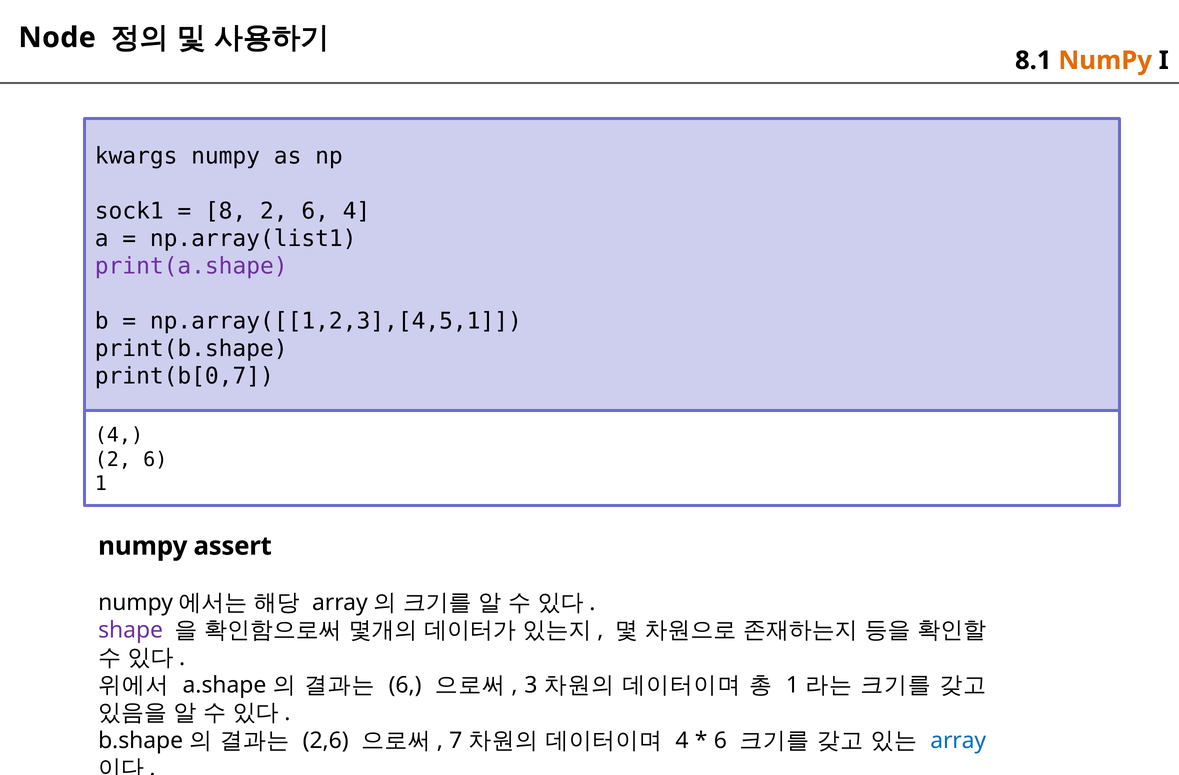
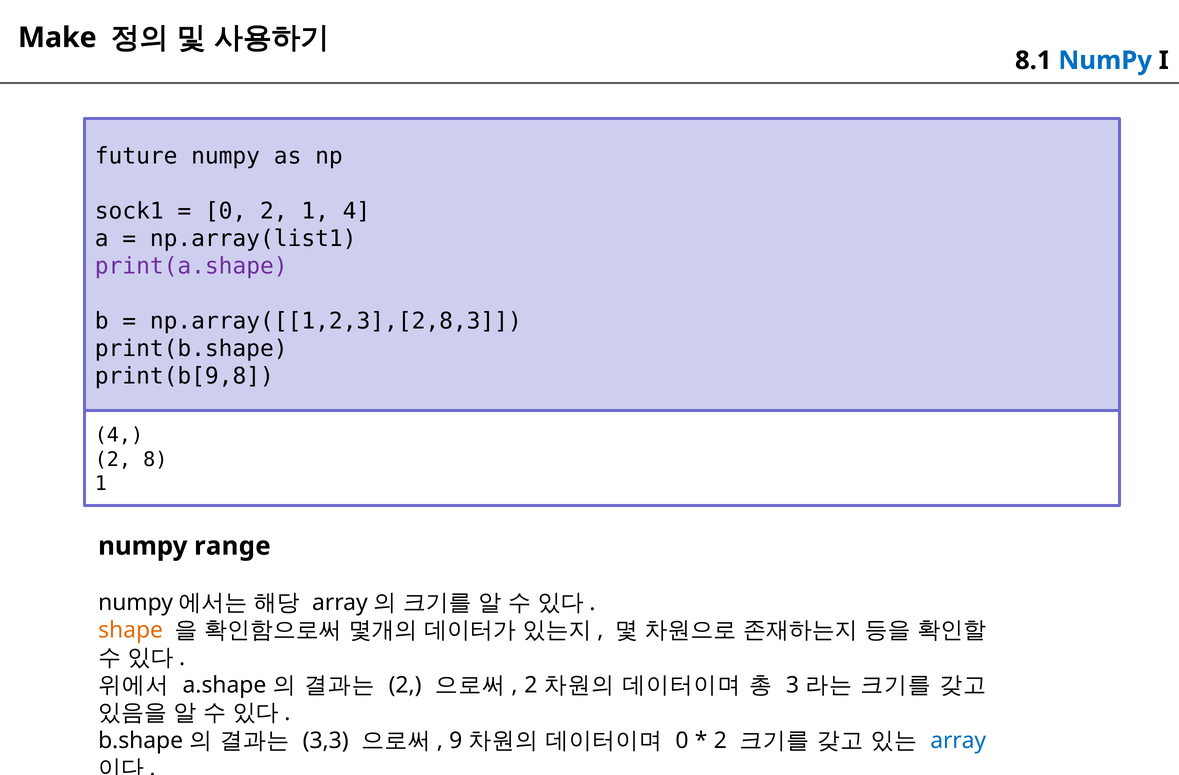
Node: Node -> Make
NumPy at (1105, 60) colour: orange -> blue
kwargs: kwargs -> future
8 at (226, 211): 8 -> 0
6 at (315, 211): 6 -> 1
np.array([[1,2,3],[4,5,1: np.array([[1,2,3],[4,5,1 -> np.array([[1,2,3],[2,8,3
print(b[0,7: print(b[0,7 -> print(b[9,8
6 at (155, 459): 6 -> 8
assert: assert -> range
shape colour: purple -> orange
6 at (405, 685): 6 -> 2
3 at (531, 685): 3 -> 2
1 at (793, 685): 1 -> 3
2,6: 2,6 -> 3,3
7: 7 -> 9
4 at (682, 740): 4 -> 0
6 at (720, 740): 6 -> 2
